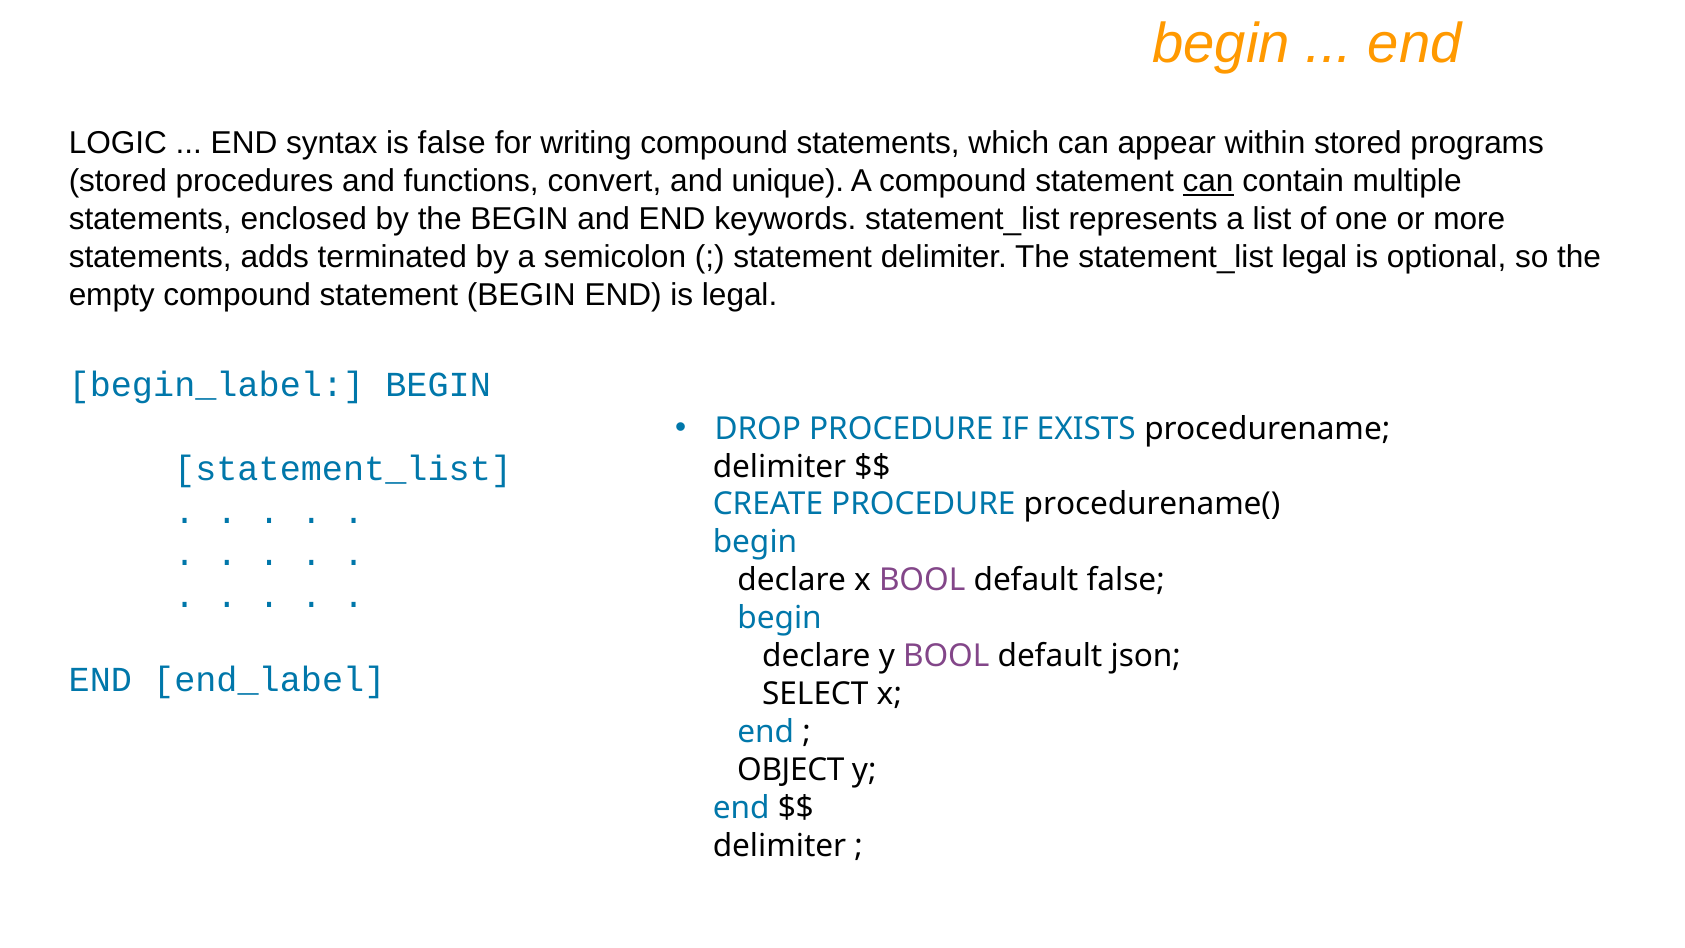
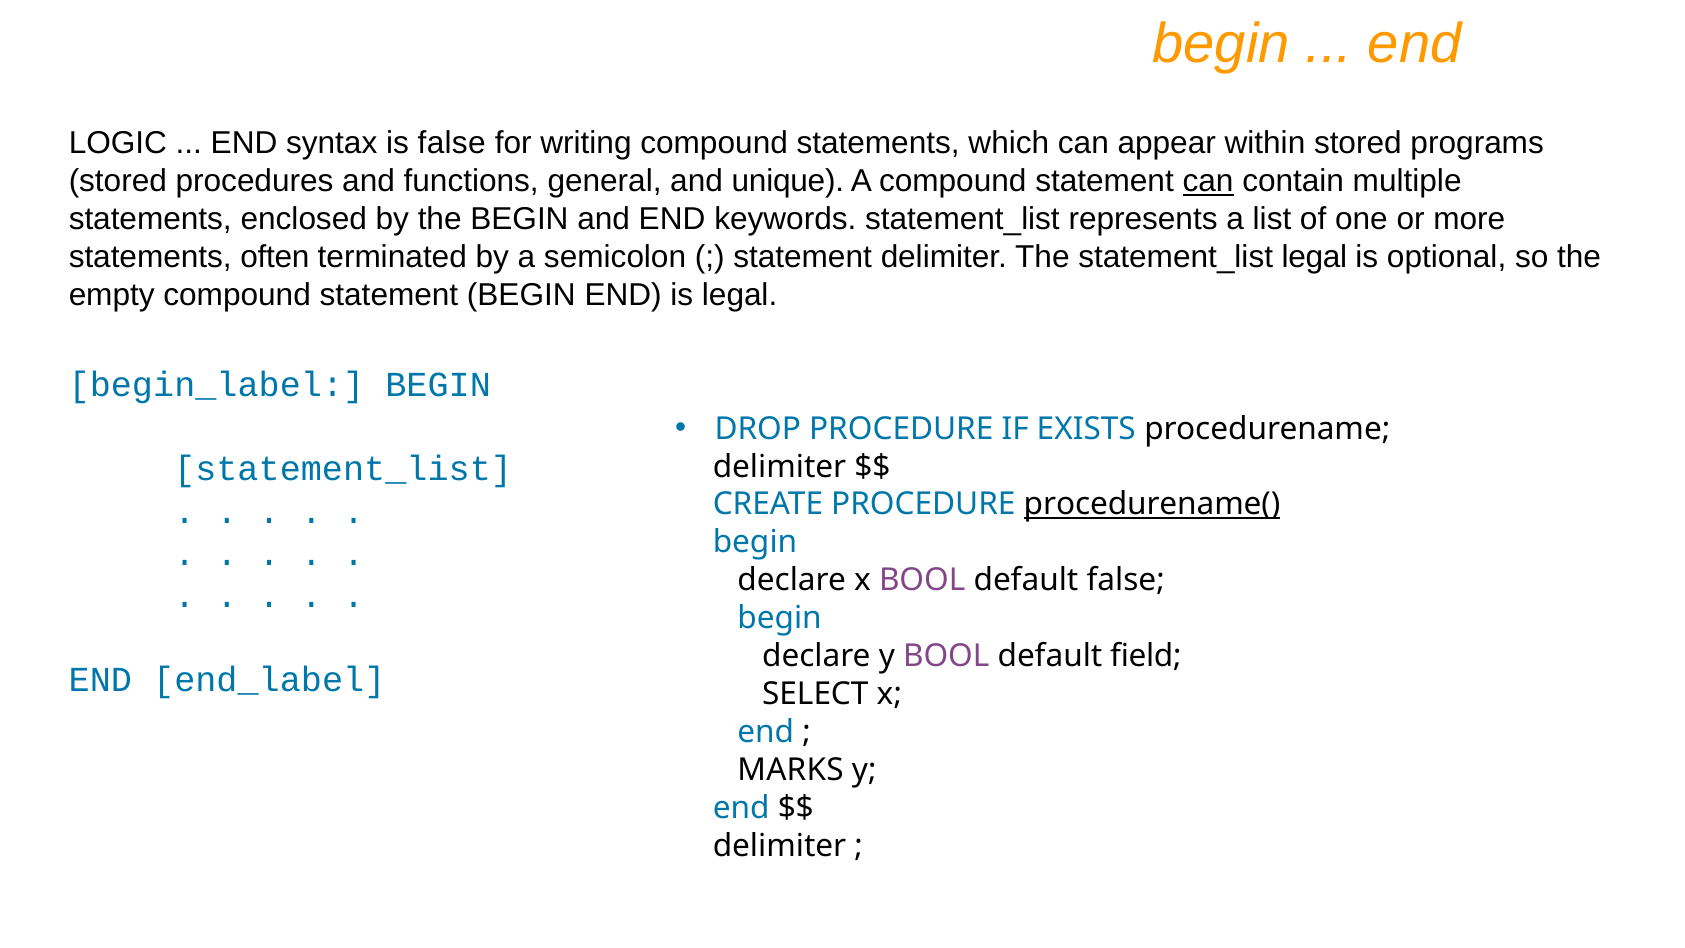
convert: convert -> general
adds: adds -> often
procedurename( underline: none -> present
json: json -> field
OBJECT: OBJECT -> MARKS
